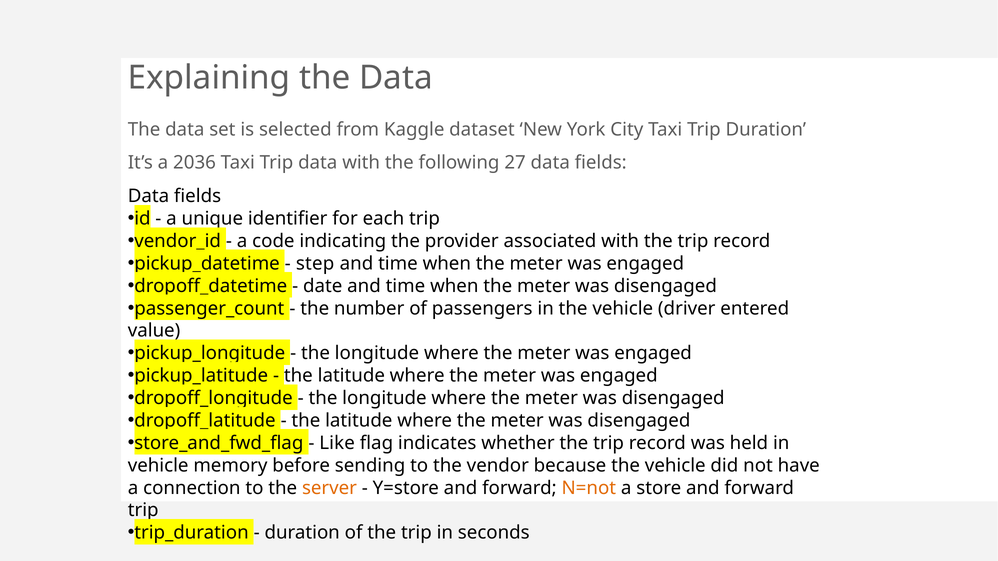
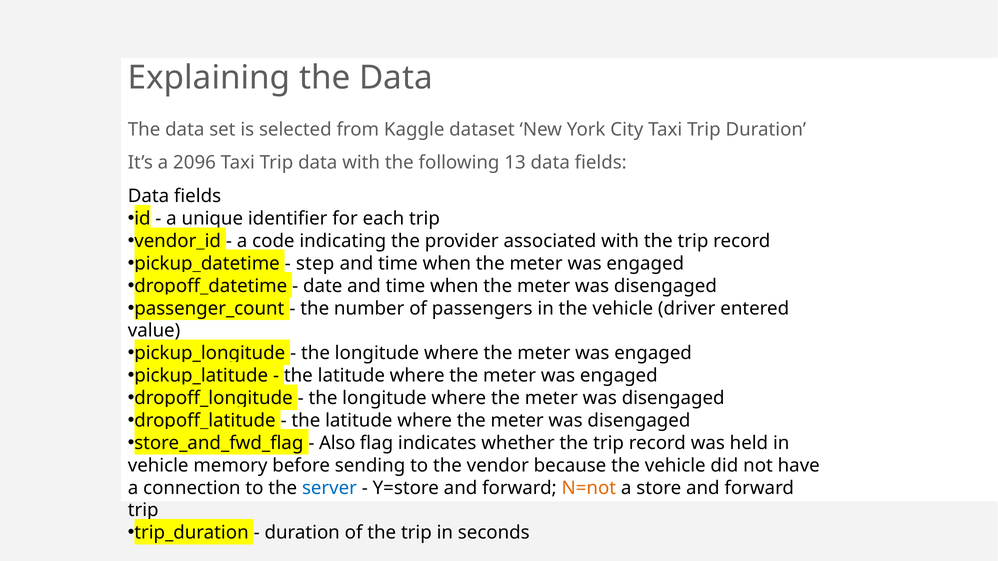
2036: 2036 -> 2096
27: 27 -> 13
Like: Like -> Also
server colour: orange -> blue
